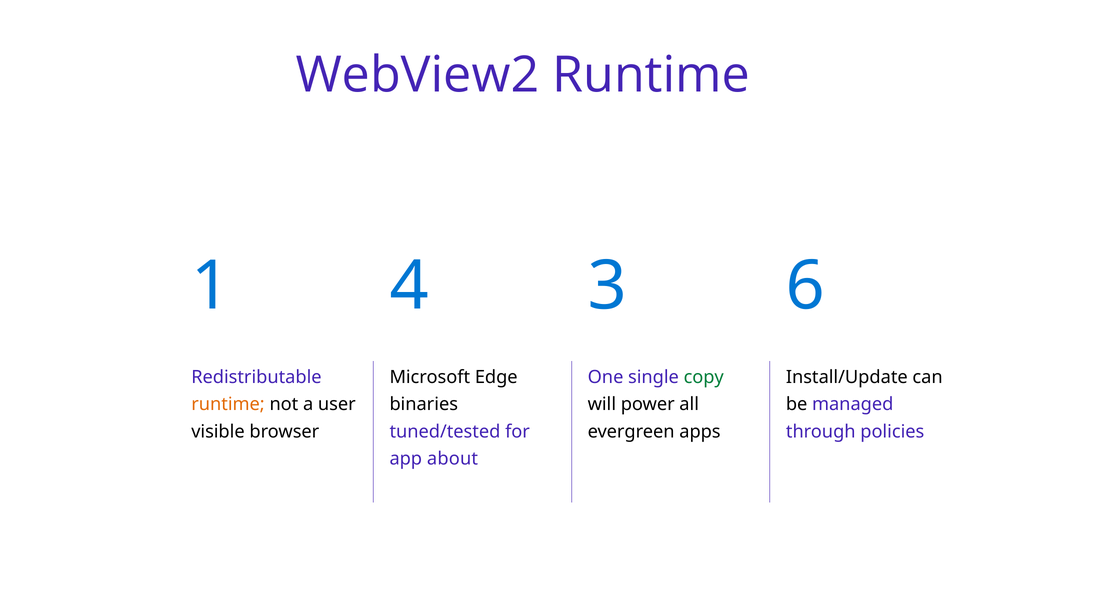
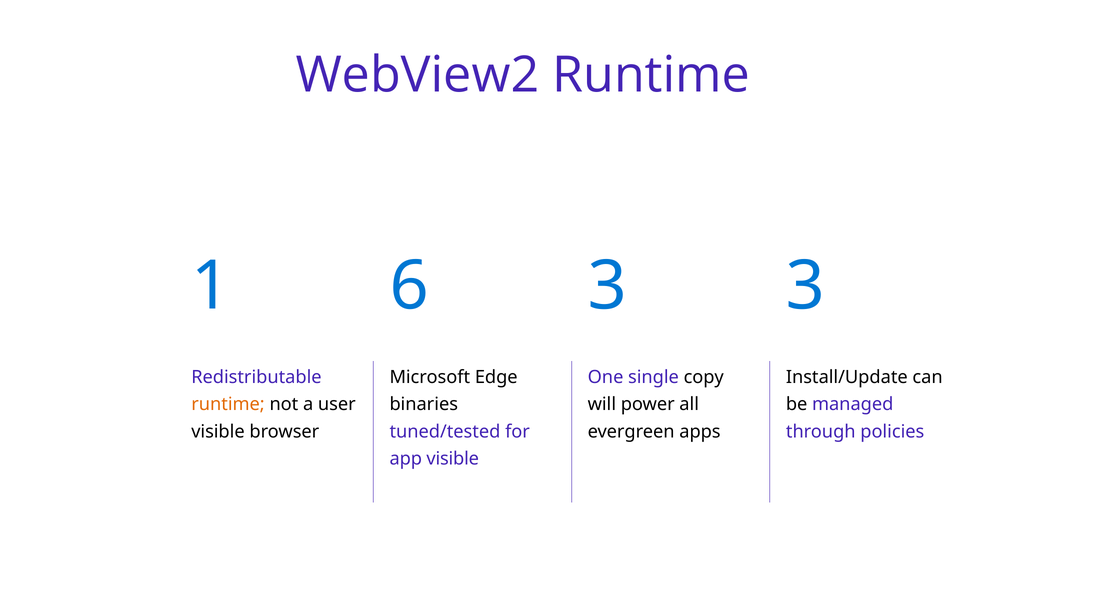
4: 4 -> 6
3 6: 6 -> 3
copy colour: green -> black
app about: about -> visible
